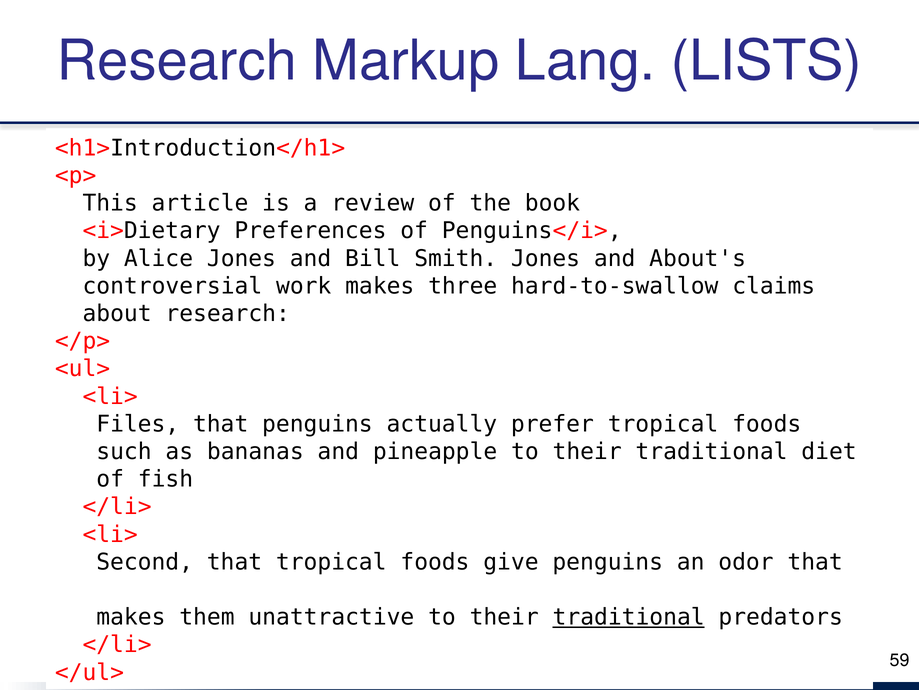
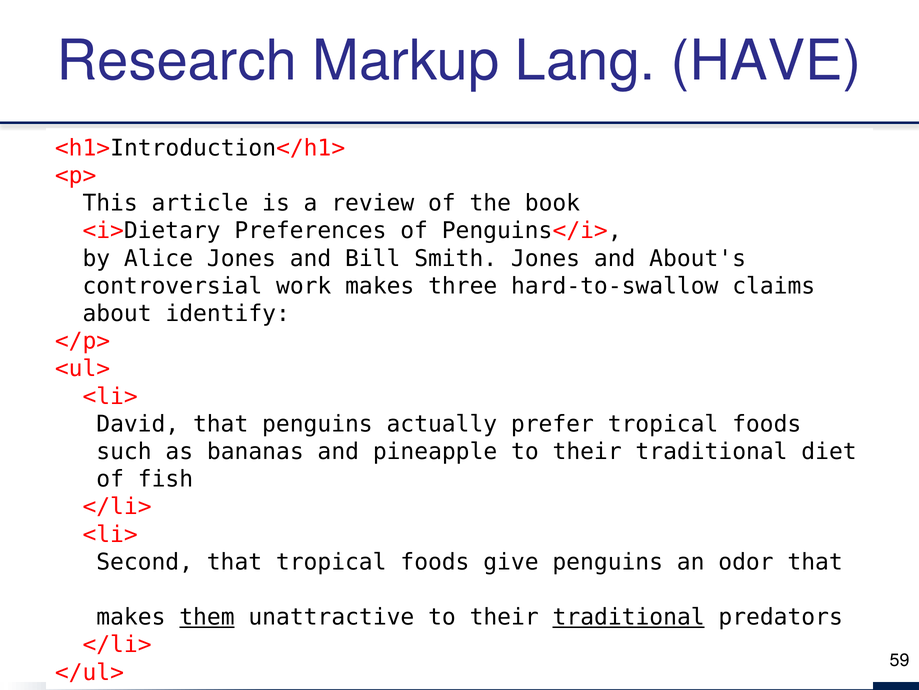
LISTS: LISTS -> HAVE
about research: research -> identify
Files: Files -> David
them underline: none -> present
